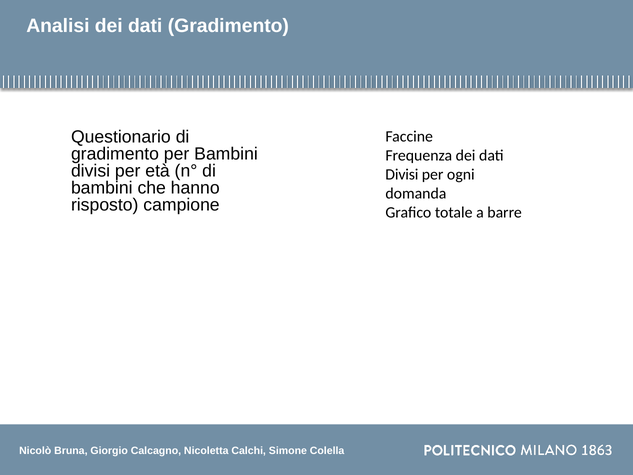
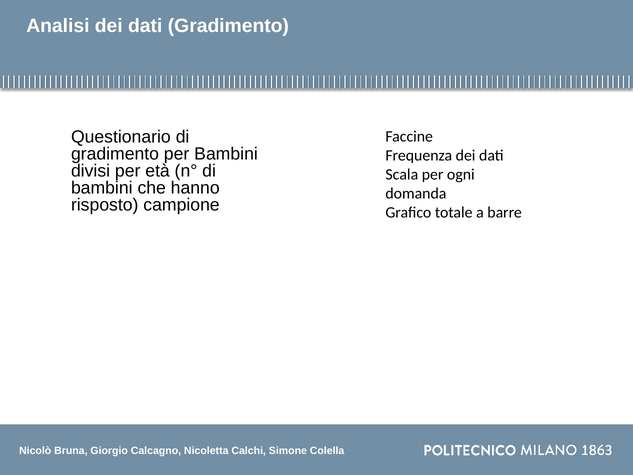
Divisi at (402, 174): Divisi -> Scala
